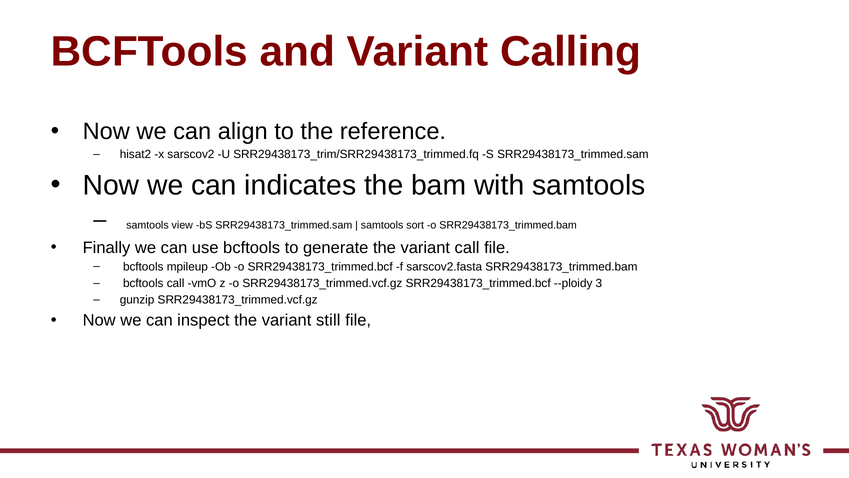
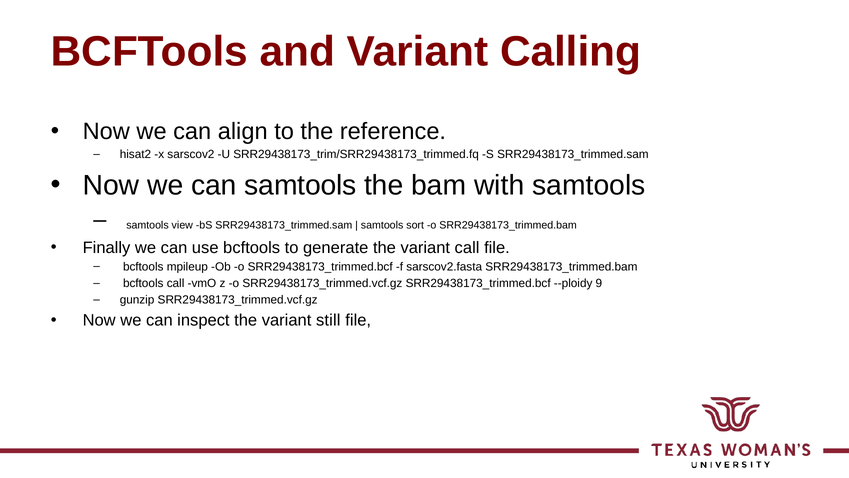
can indicates: indicates -> samtools
3: 3 -> 9
